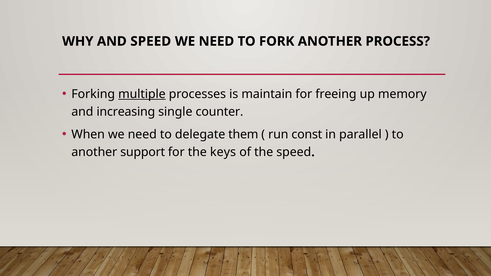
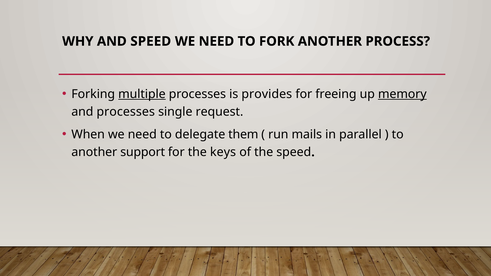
maintain: maintain -> provides
memory underline: none -> present
and increasing: increasing -> processes
counter: counter -> request
const: const -> mails
